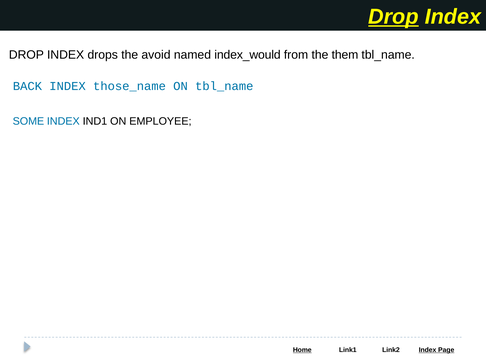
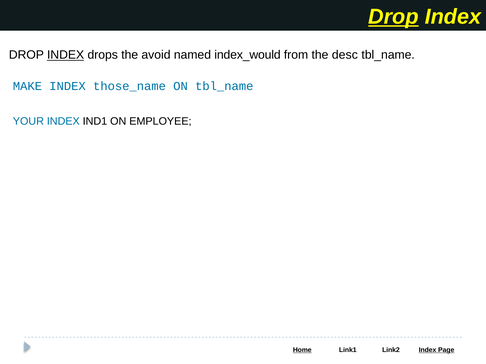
INDEX at (66, 55) underline: none -> present
them: them -> desc
BACK: BACK -> MAKE
SOME: SOME -> YOUR
